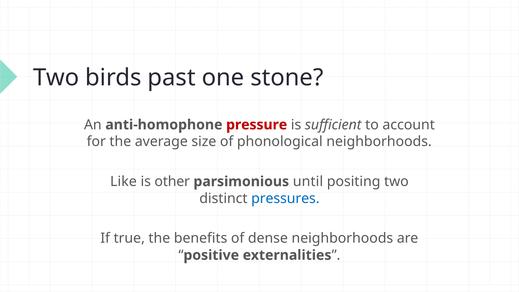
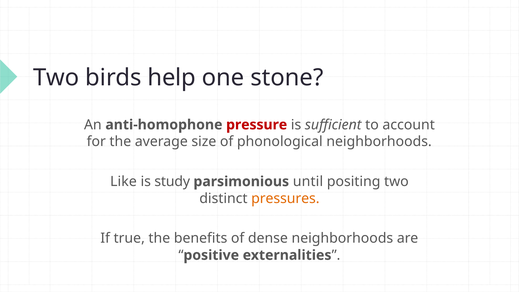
past: past -> help
other: other -> study
pressures colour: blue -> orange
